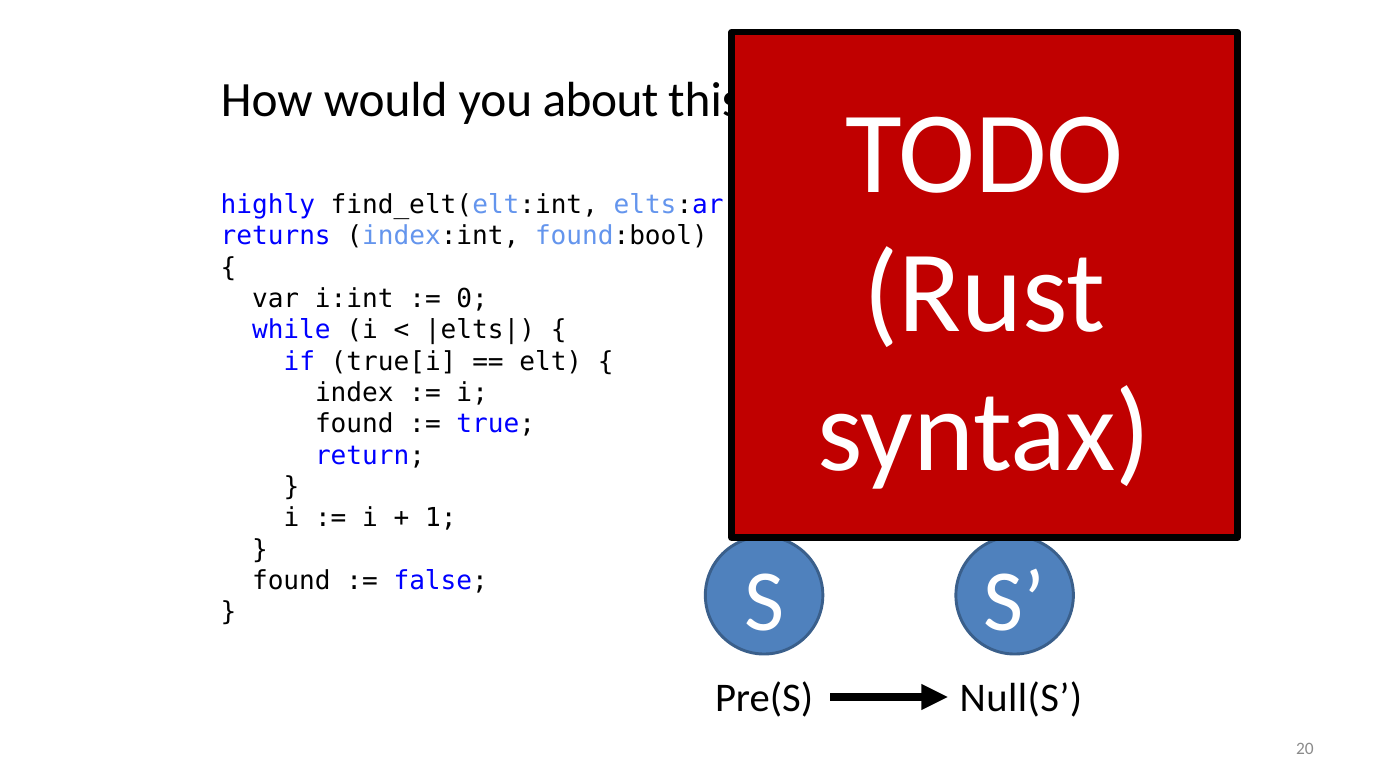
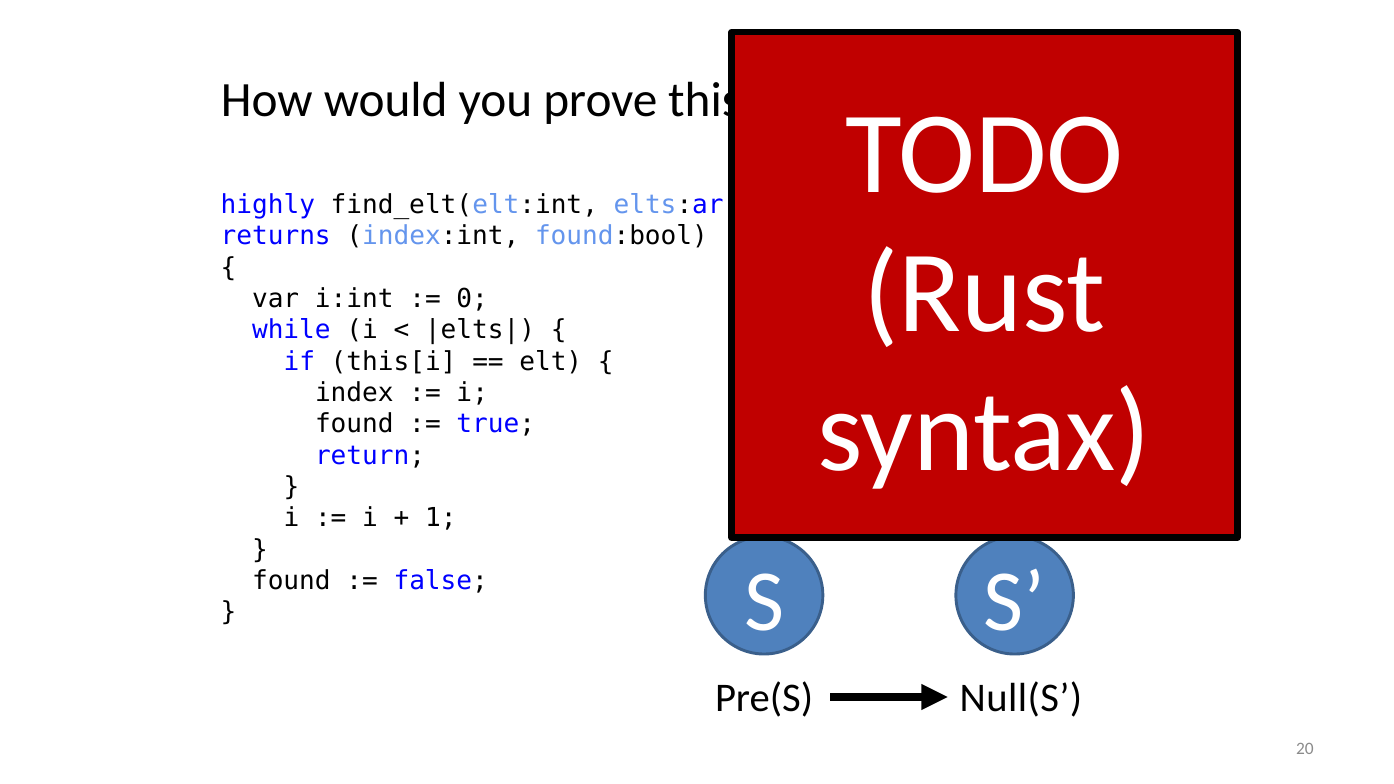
about: about -> prove
true[i: true[i -> this[i
